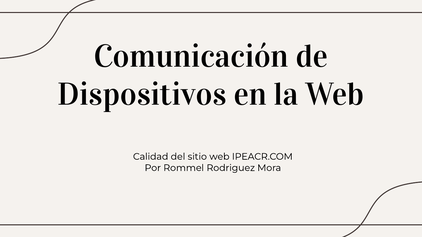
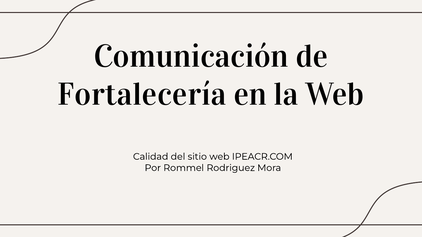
Dispositivos: Dispositivos -> Fortalecería
